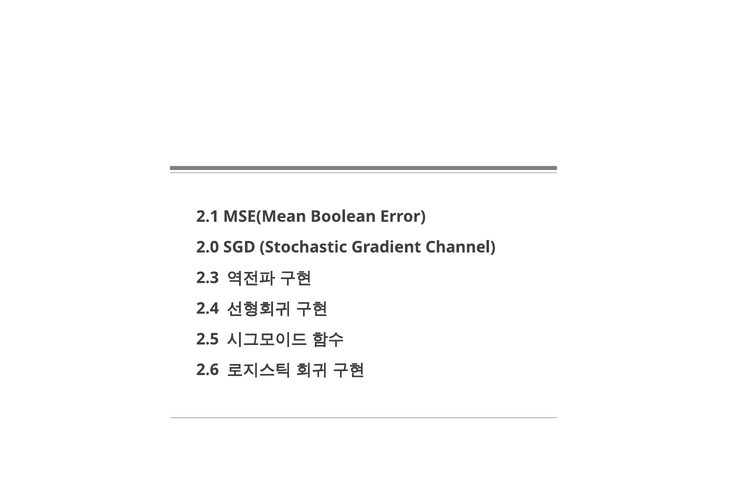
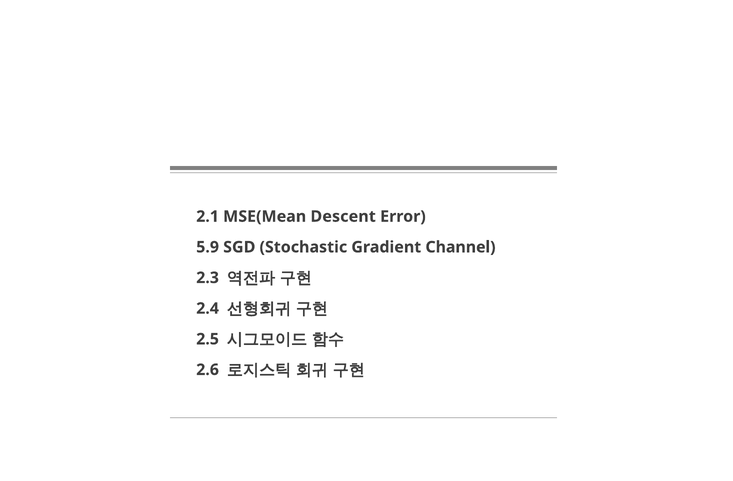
Boolean: Boolean -> Descent
2.0: 2.0 -> 5.9
